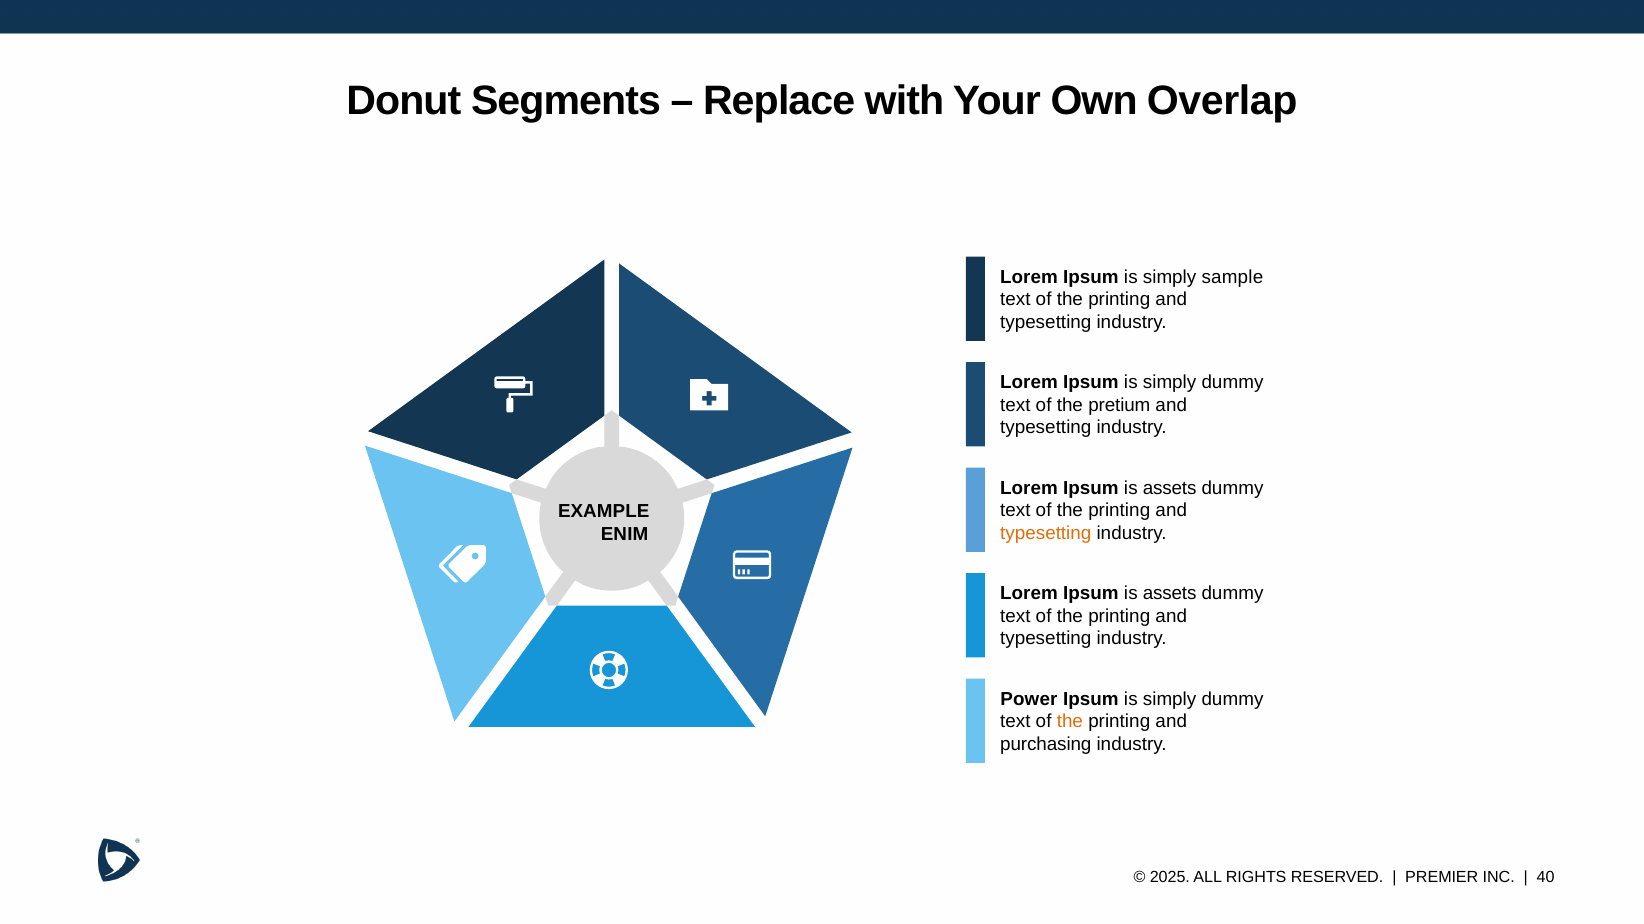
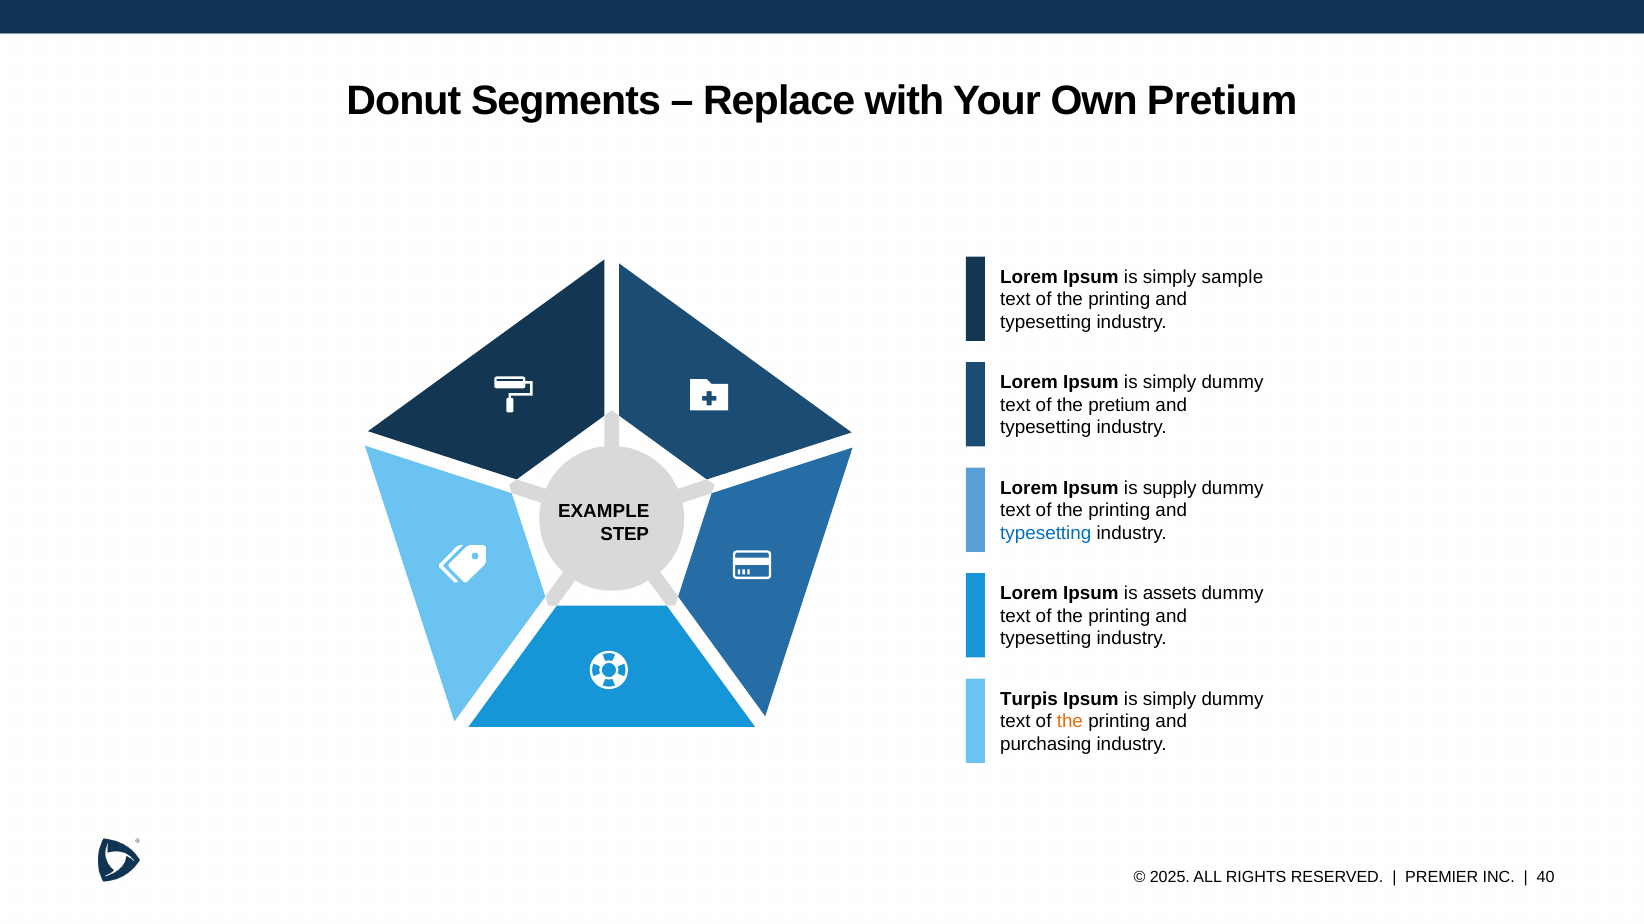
Own Overlap: Overlap -> Pretium
assets at (1170, 488): assets -> supply
typesetting at (1046, 534) colour: orange -> blue
ENIM: ENIM -> STEP
Power: Power -> Turpis
